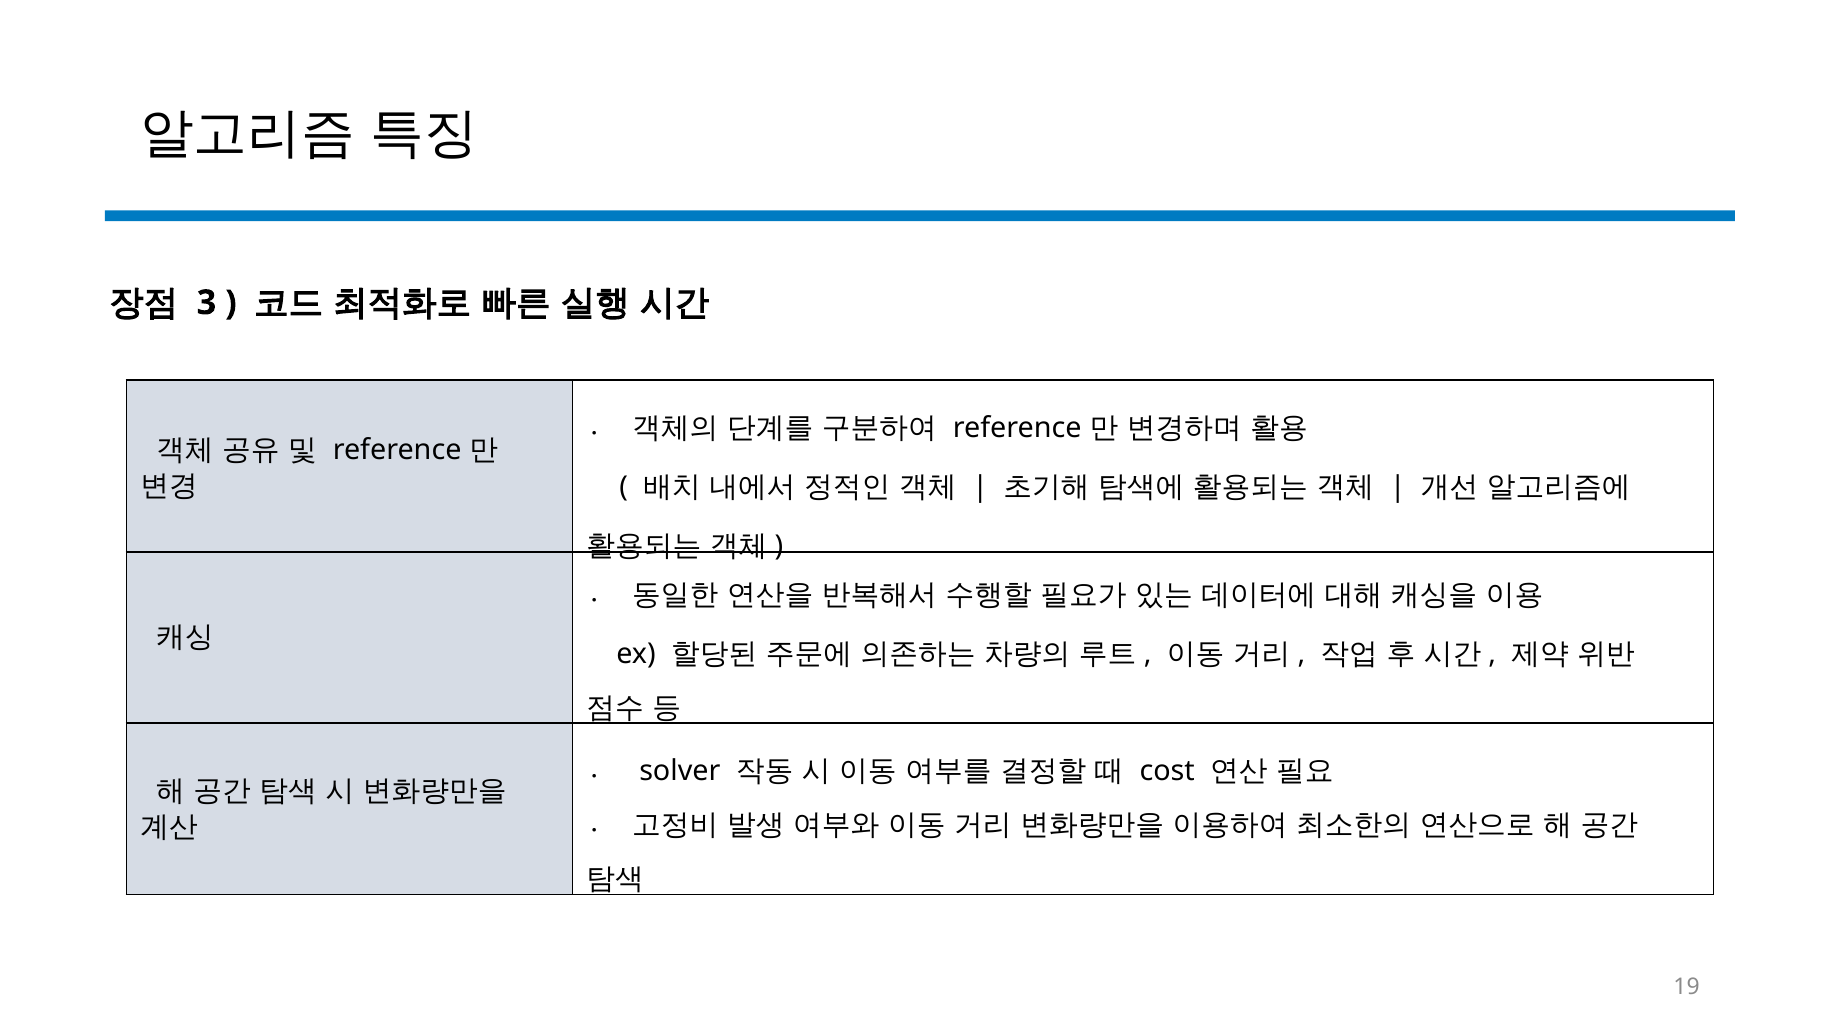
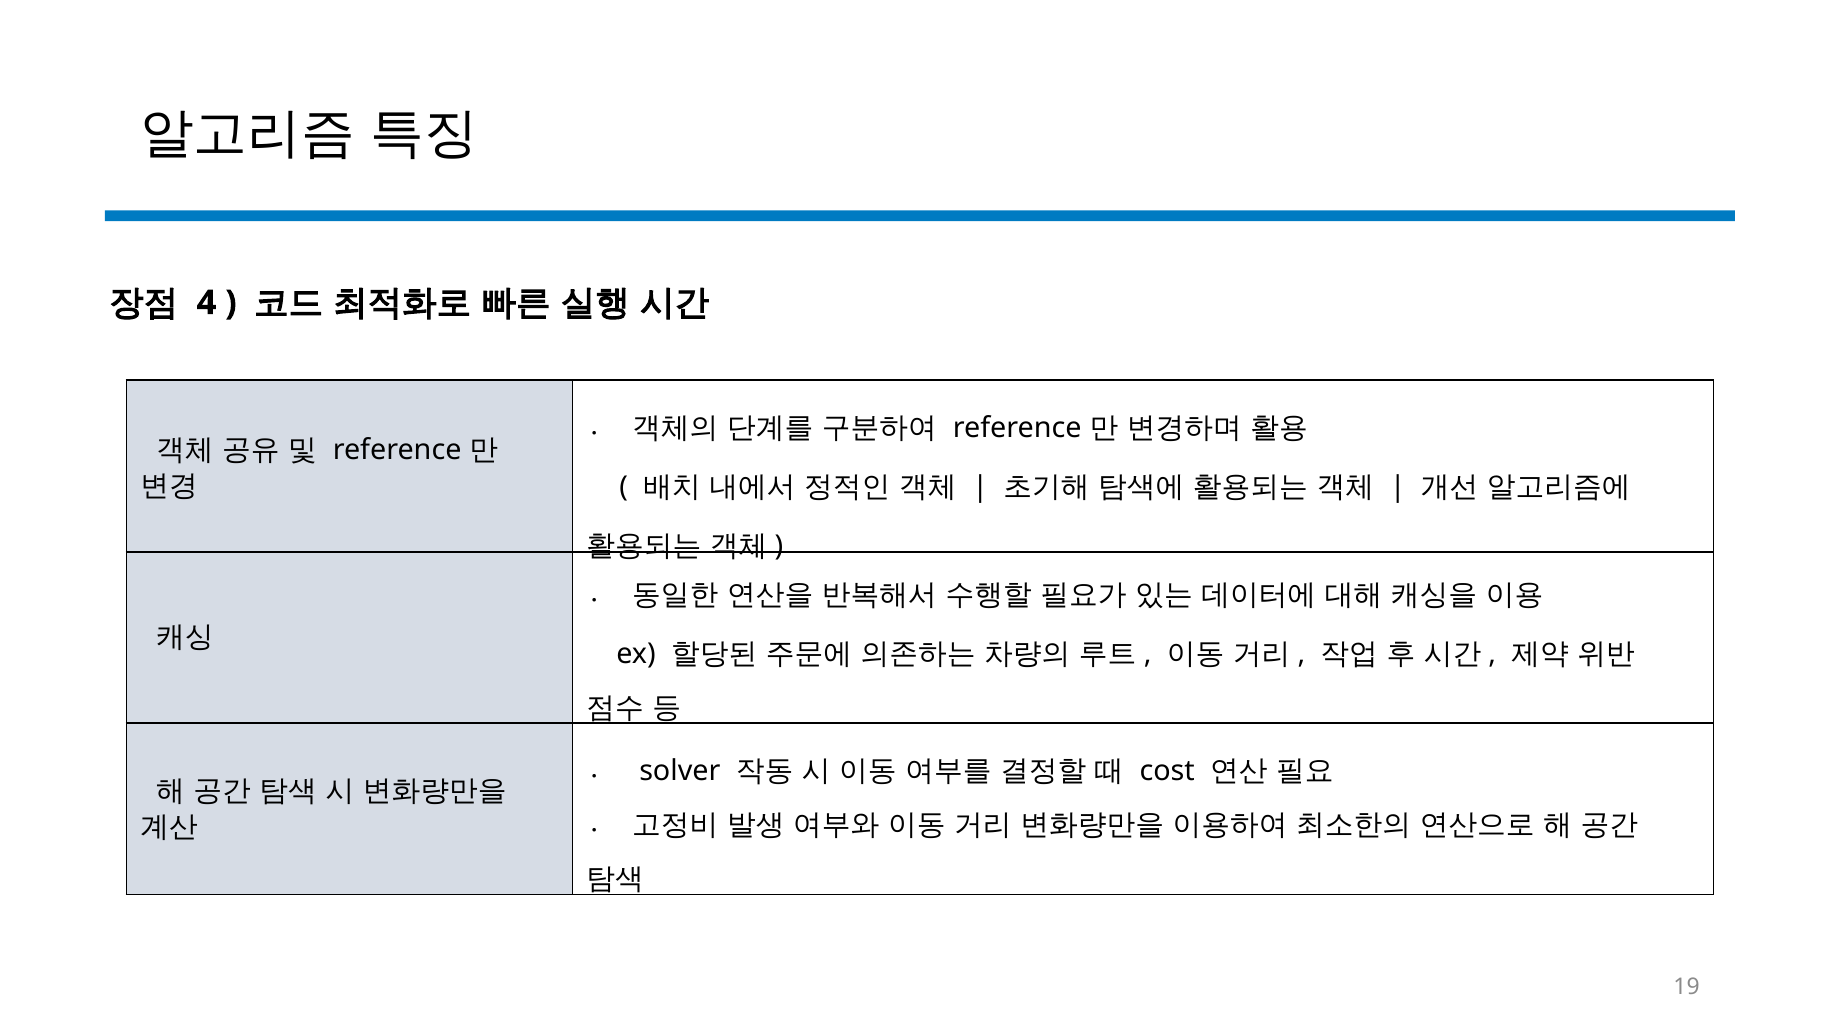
3: 3 -> 4
